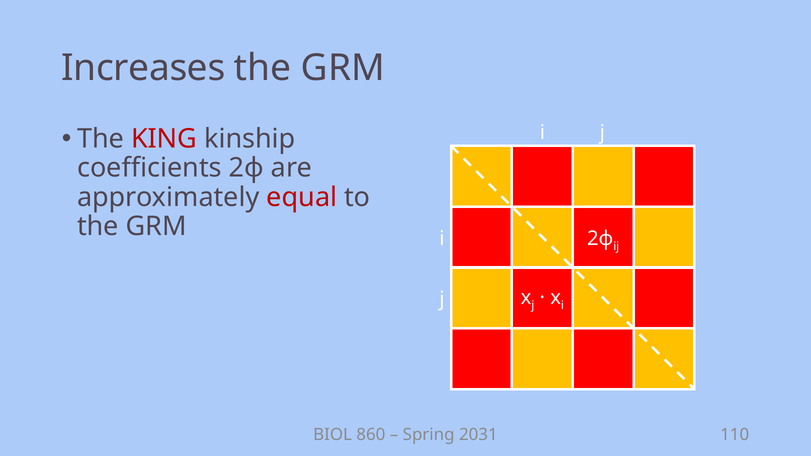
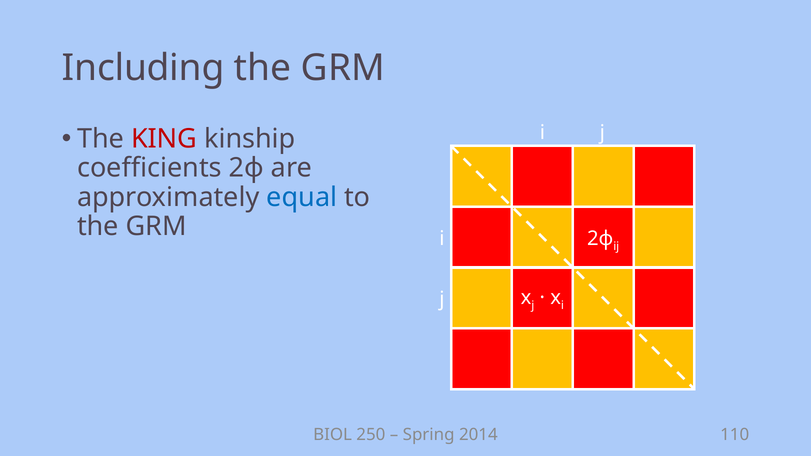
Increases: Increases -> Including
equal colour: red -> blue
860: 860 -> 250
2031: 2031 -> 2014
